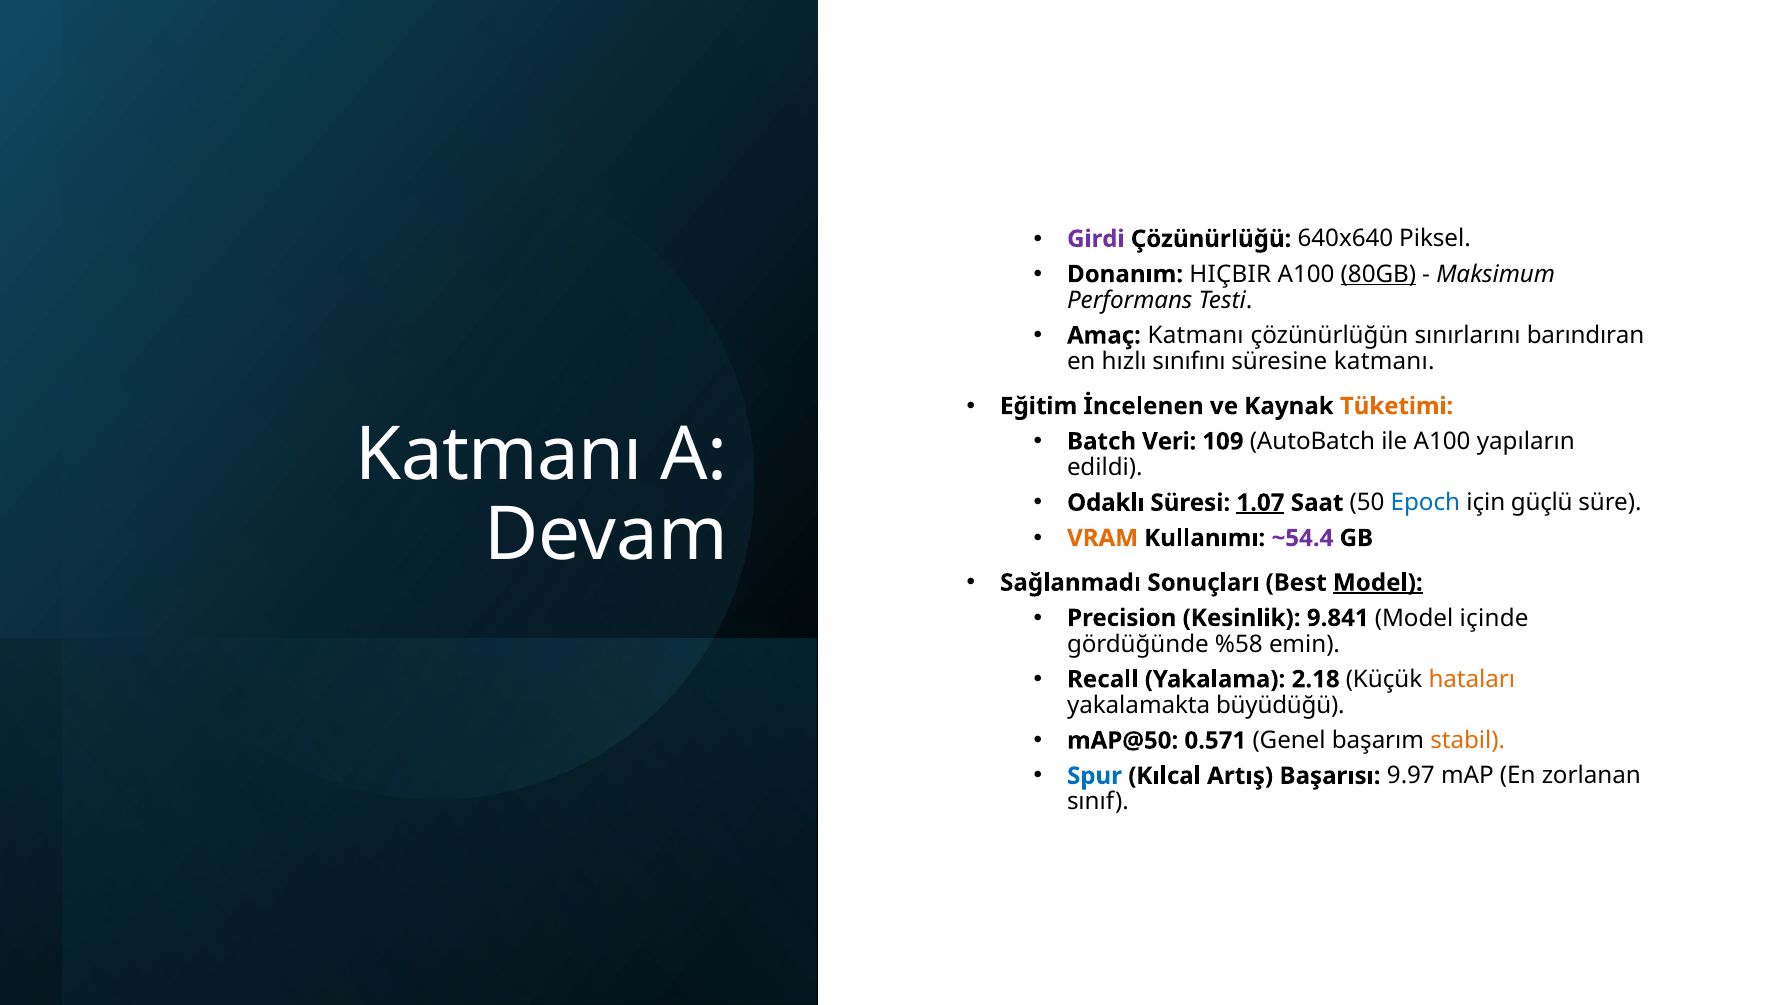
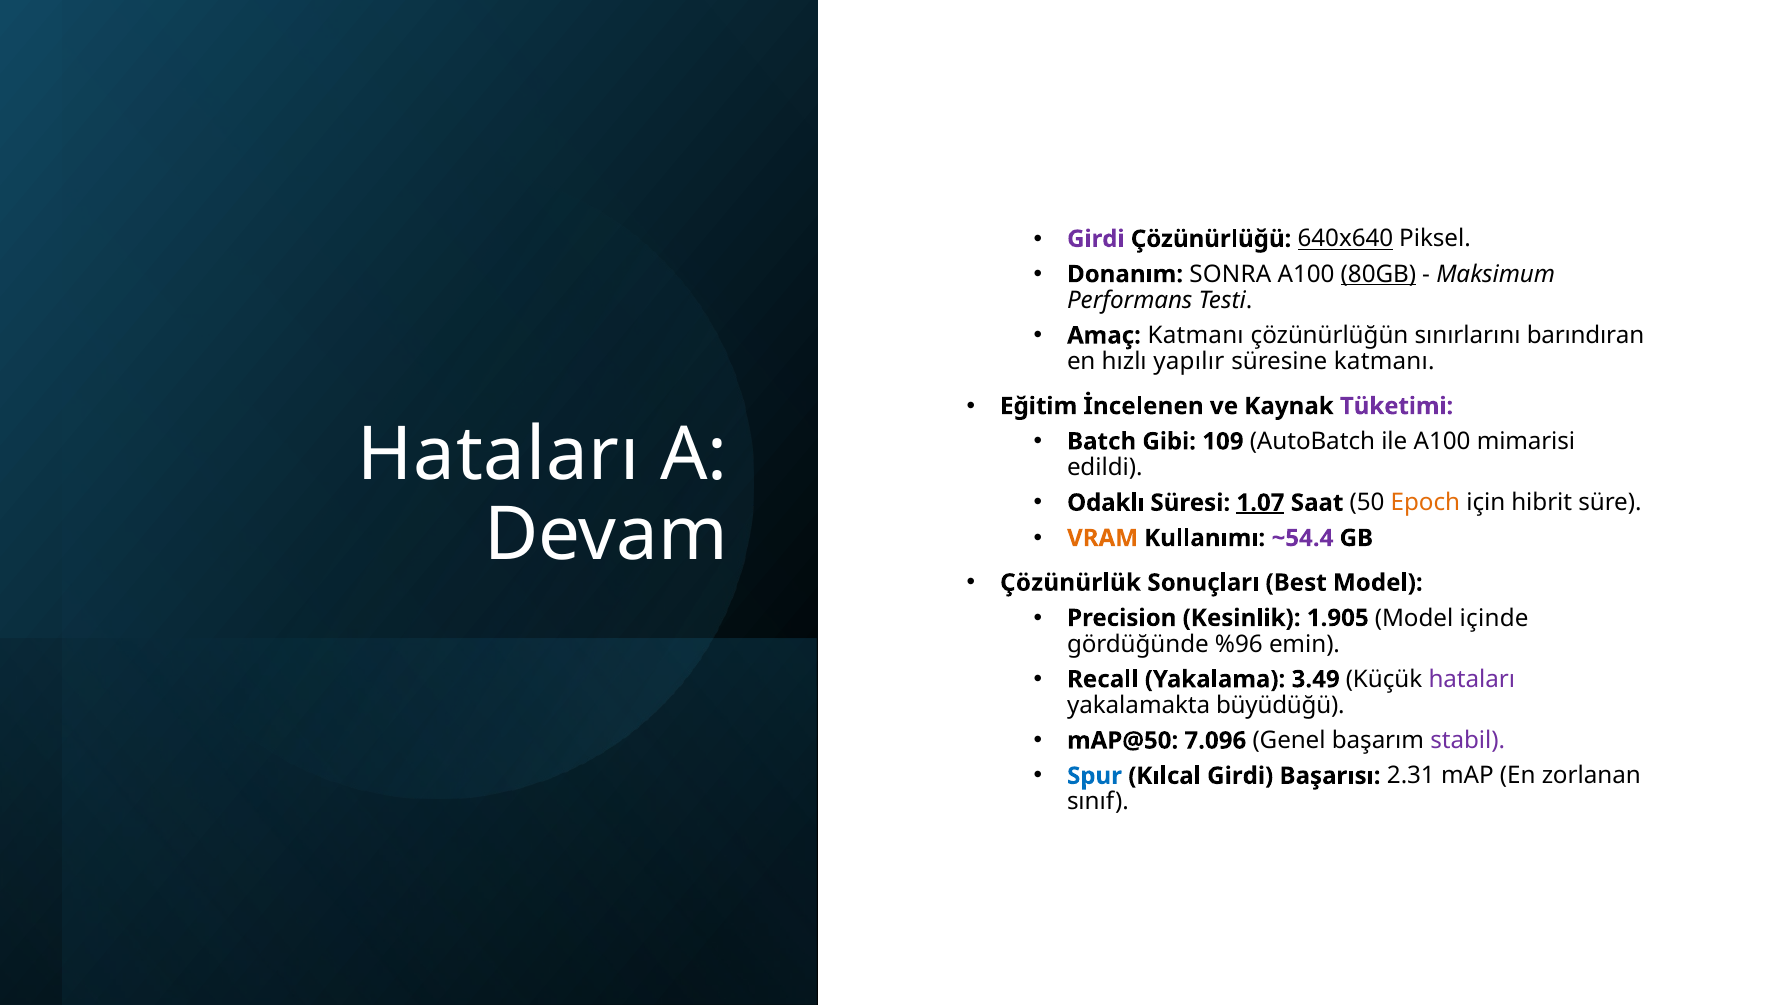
640x640 underline: none -> present
HIÇBIR: HIÇBIR -> SONRA
sınıfını: sınıfını -> yapılır
Tüketimi colour: orange -> purple
Veri: Veri -> Gibi
yapıların: yapıların -> mimarisi
Katmanı at (499, 455): Katmanı -> Hataları
Epoch colour: blue -> orange
güçlü: güçlü -> hibrit
Sağlanmadı: Sağlanmadı -> Çözünürlük
Model at (1378, 583) underline: present -> none
9.841: 9.841 -> 1.905
%58: %58 -> %96
2.18: 2.18 -> 3.49
hataları at (1472, 679) colour: orange -> purple
0.571: 0.571 -> 7.096
stabil colour: orange -> purple
Kılcal Artış: Artış -> Girdi
9.97: 9.97 -> 2.31
